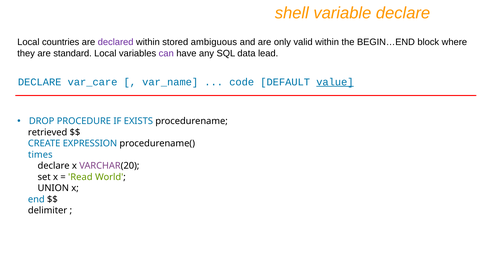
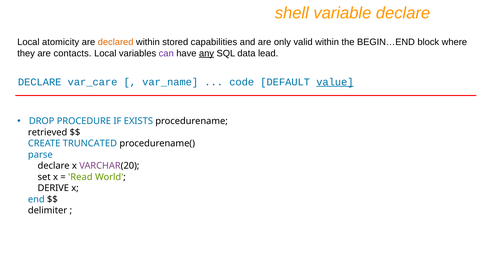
countries: countries -> atomicity
declared colour: purple -> orange
ambiguous: ambiguous -> capabilities
standard: standard -> contacts
any underline: none -> present
EXPRESSION: EXPRESSION -> TRUNCATED
times: times -> parse
UNION: UNION -> DERIVE
